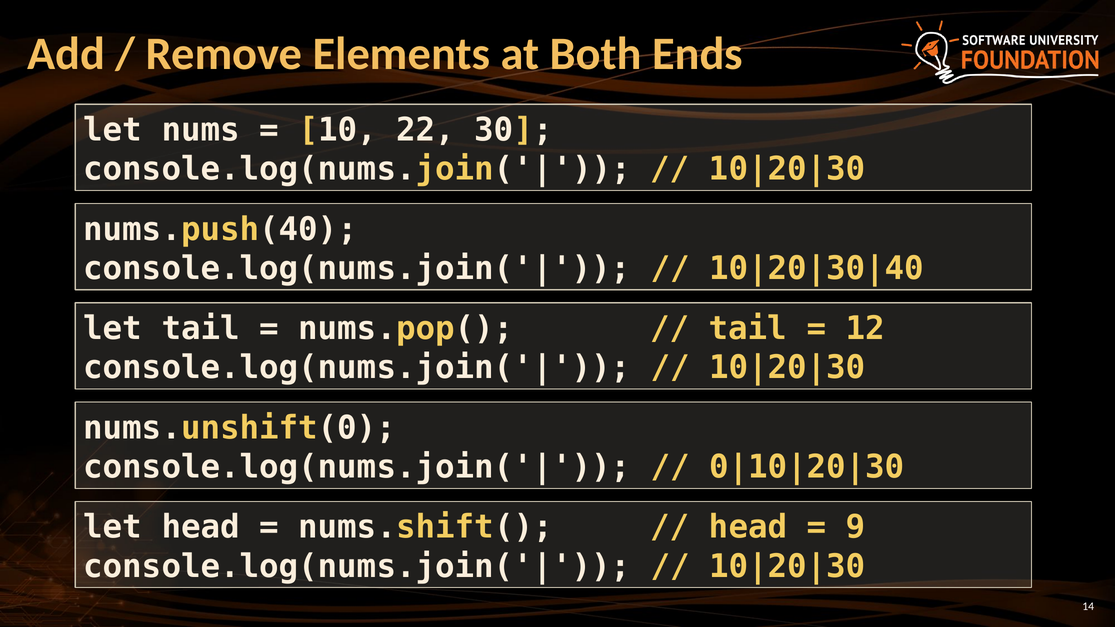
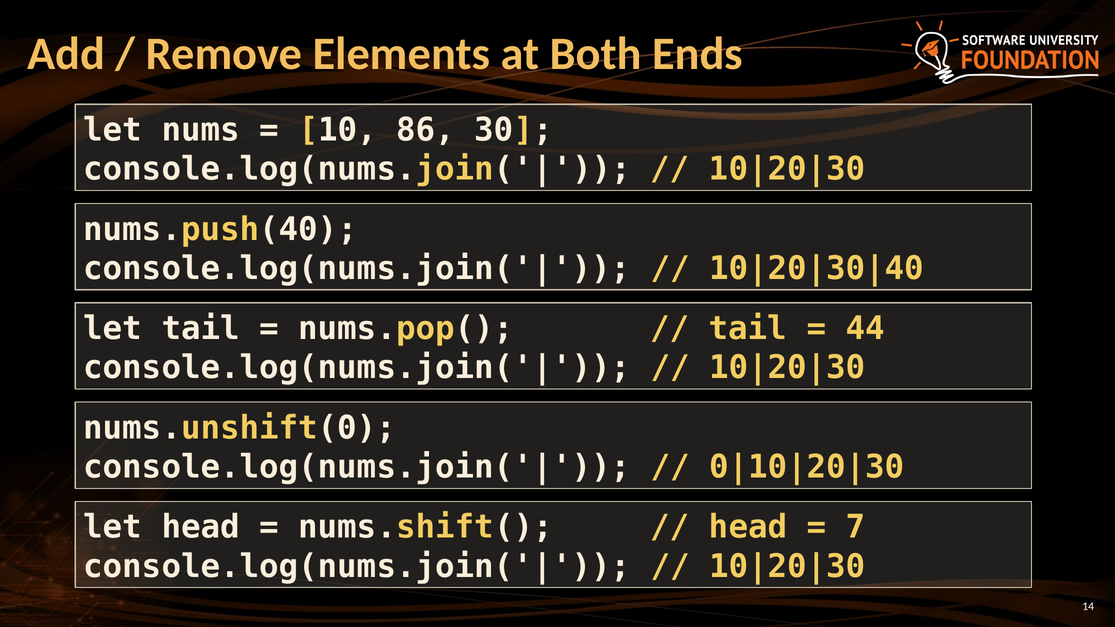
22: 22 -> 86
12: 12 -> 44
9: 9 -> 7
